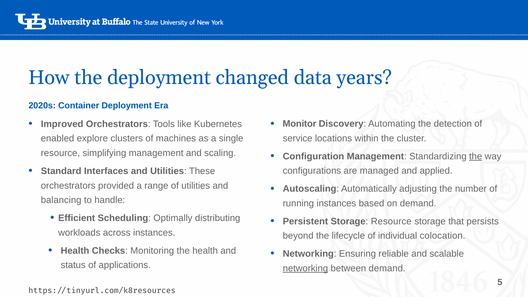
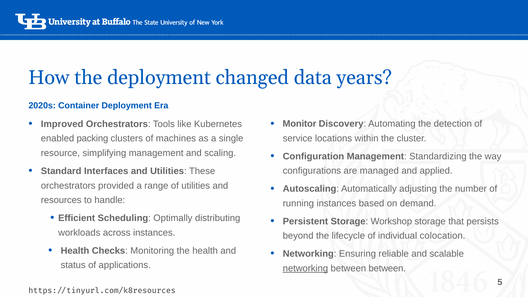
explore: explore -> packing
the at (476, 156) underline: present -> none
balancing: balancing -> resources
Storage Resource: Resource -> Workshop
between demand: demand -> between
